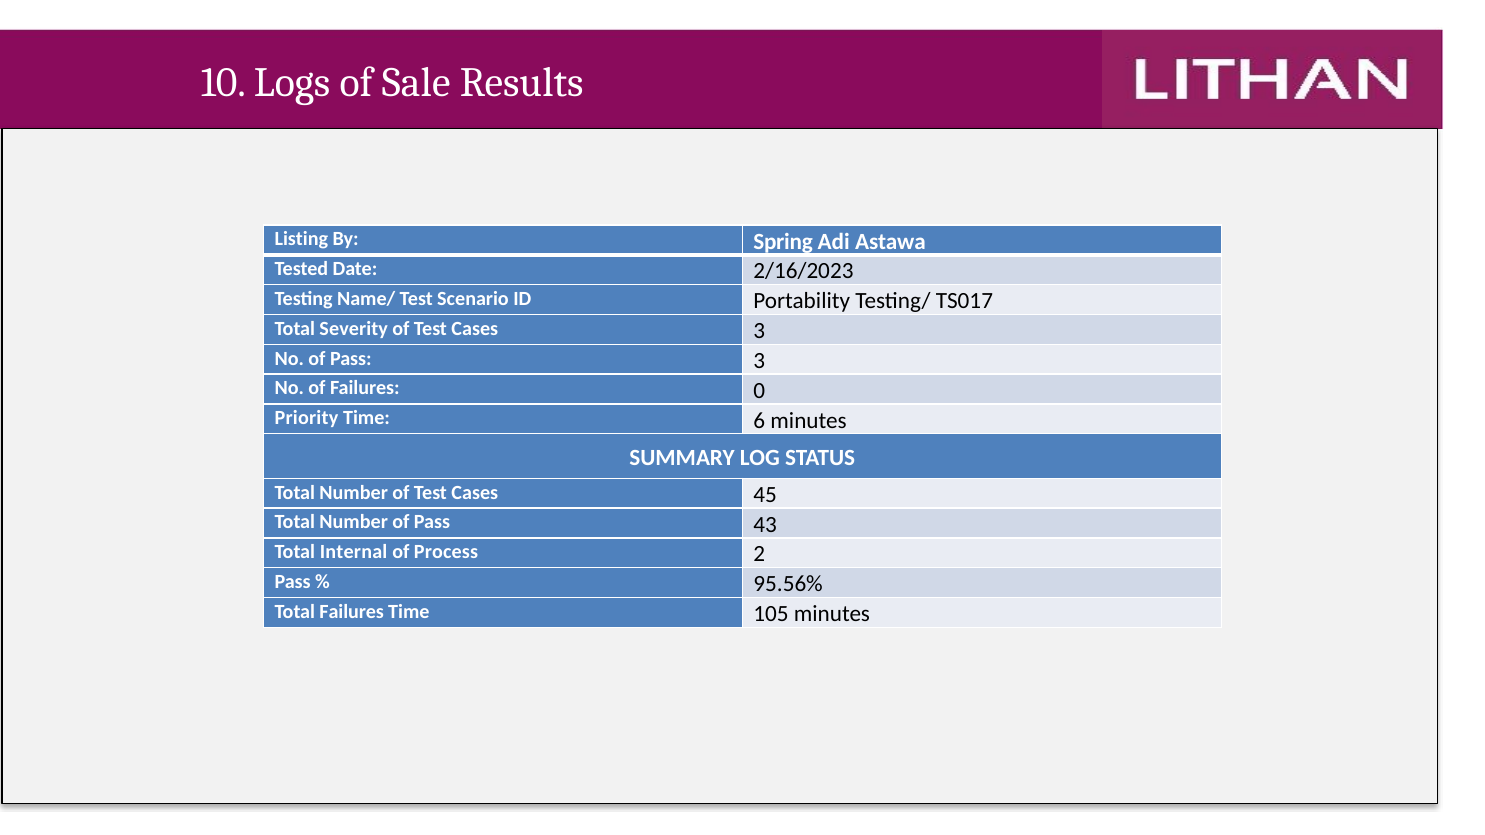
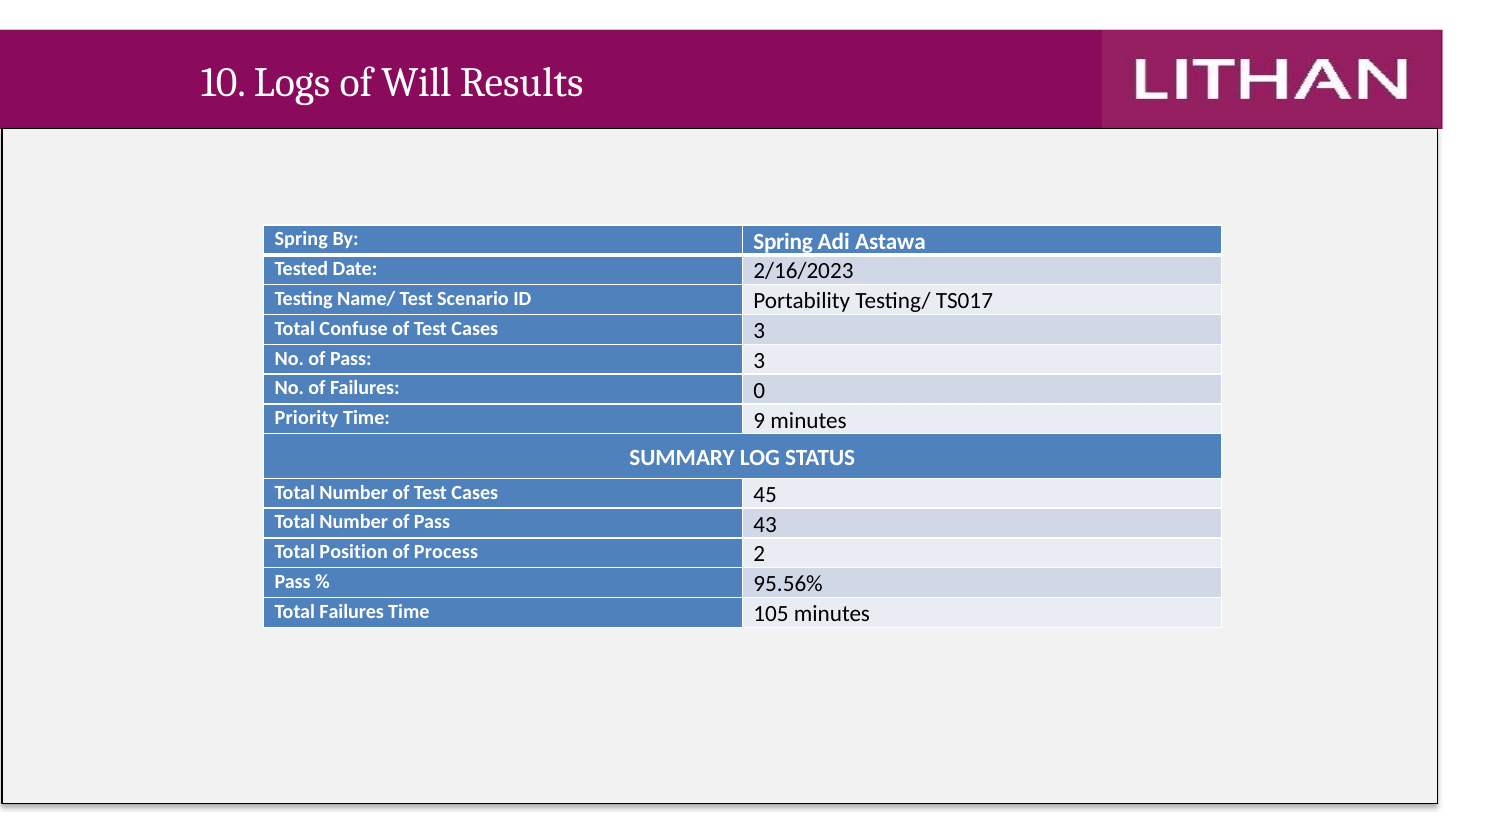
Sale: Sale -> Will
Listing at (301, 239): Listing -> Spring
Severity: Severity -> Confuse
6: 6 -> 9
Internal: Internal -> Position
